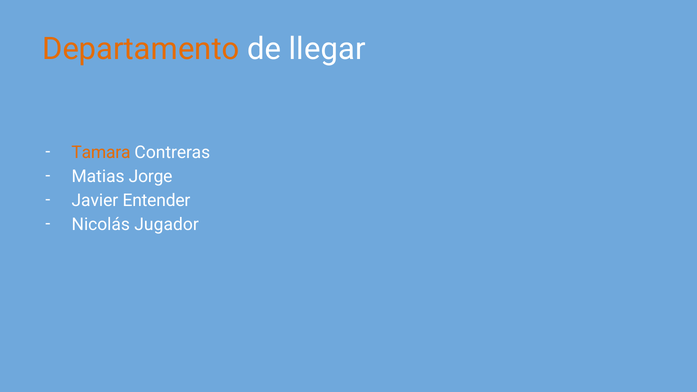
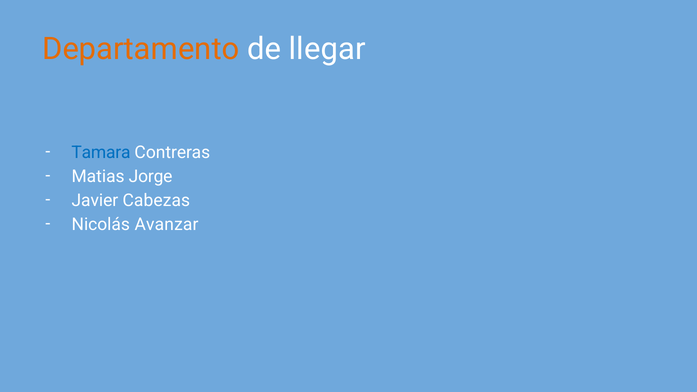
Tamara colour: orange -> blue
Entender: Entender -> Cabezas
Jugador: Jugador -> Avanzar
